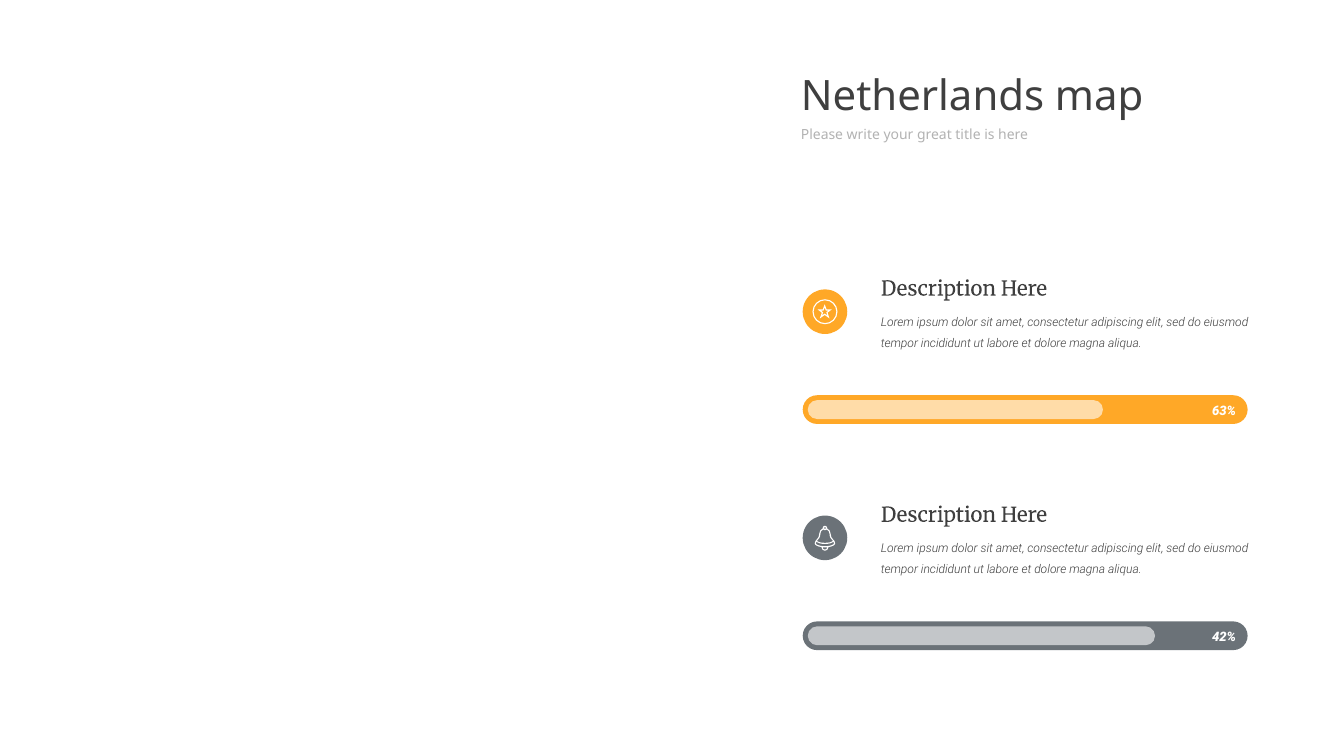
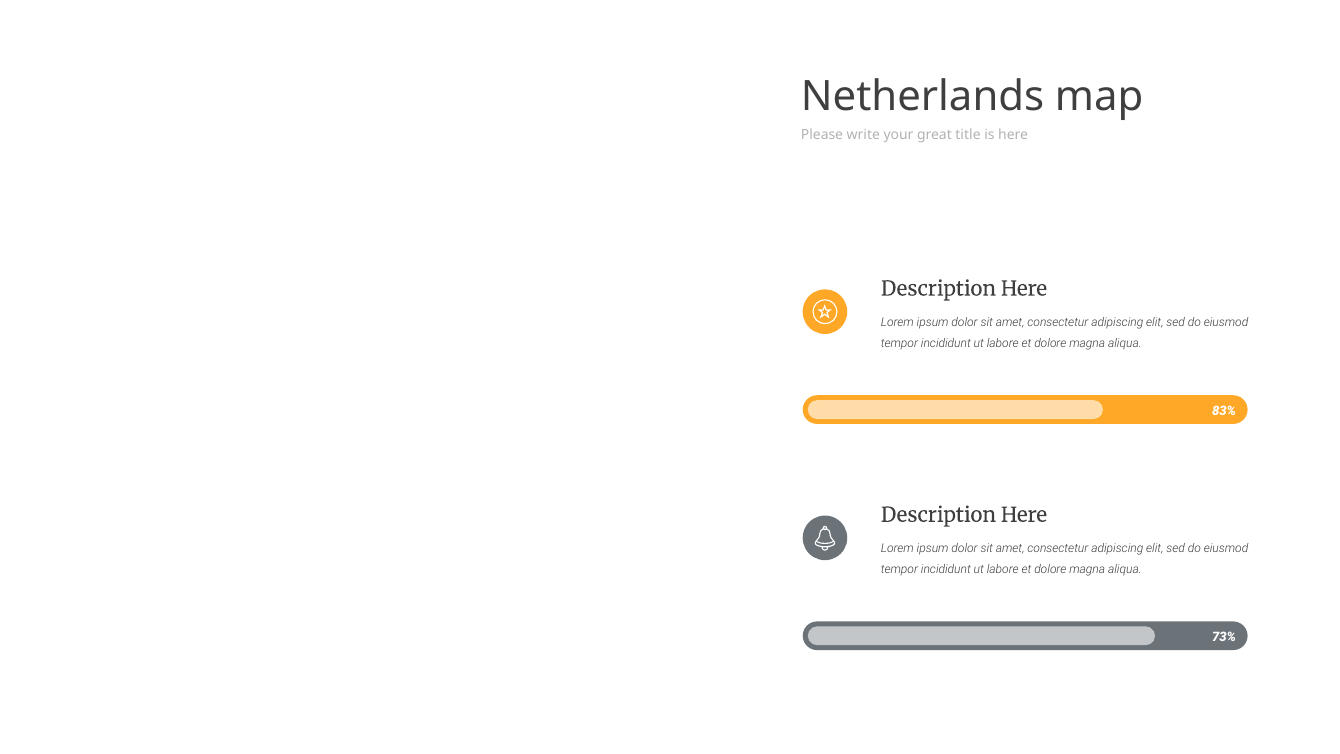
63%: 63% -> 83%
42%: 42% -> 73%
